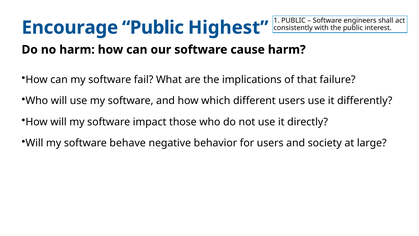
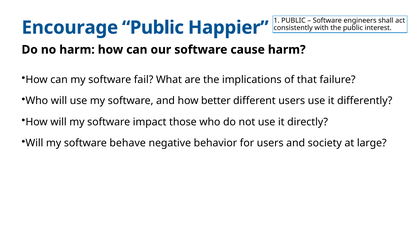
Highest: Highest -> Happier
which: which -> better
